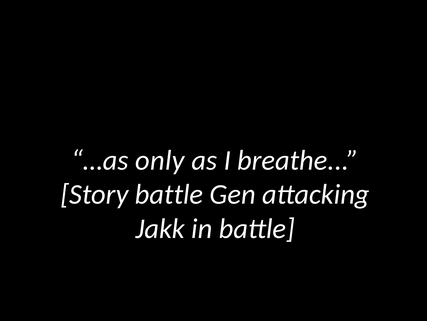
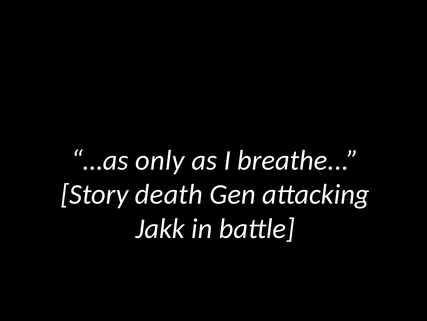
Story battle: battle -> death
